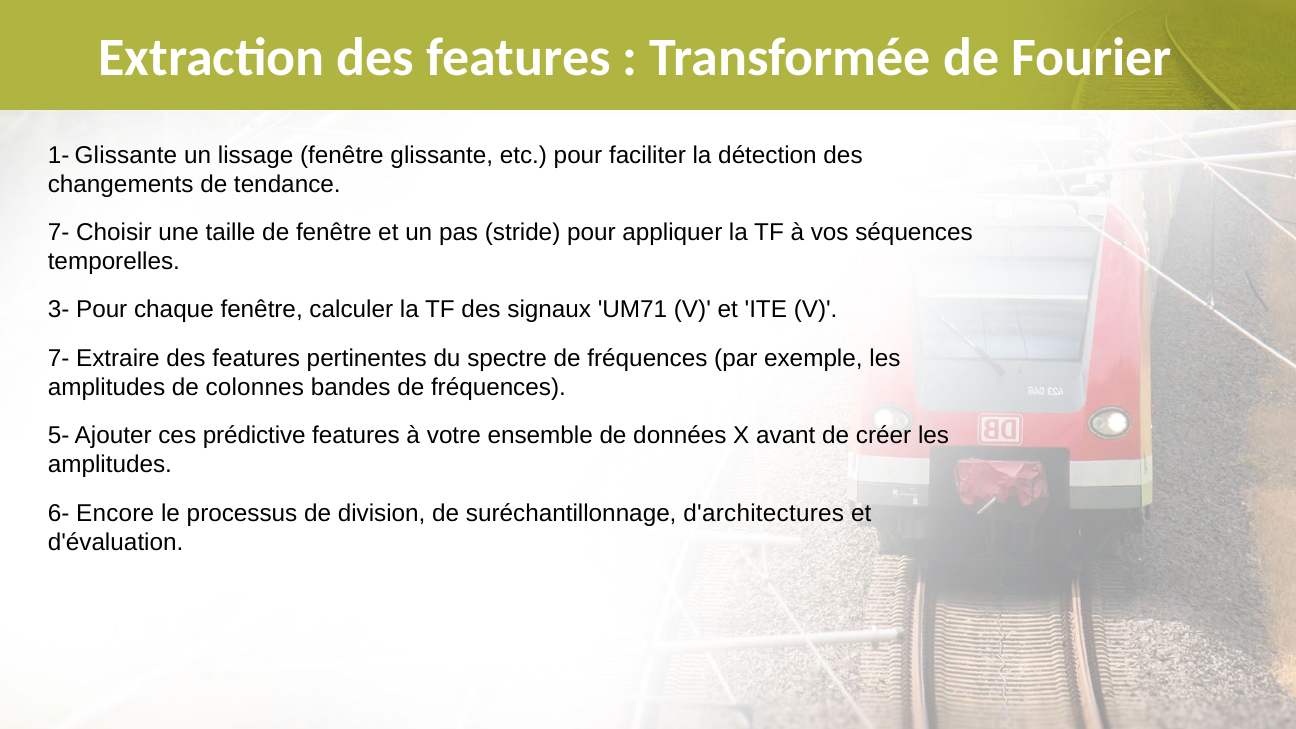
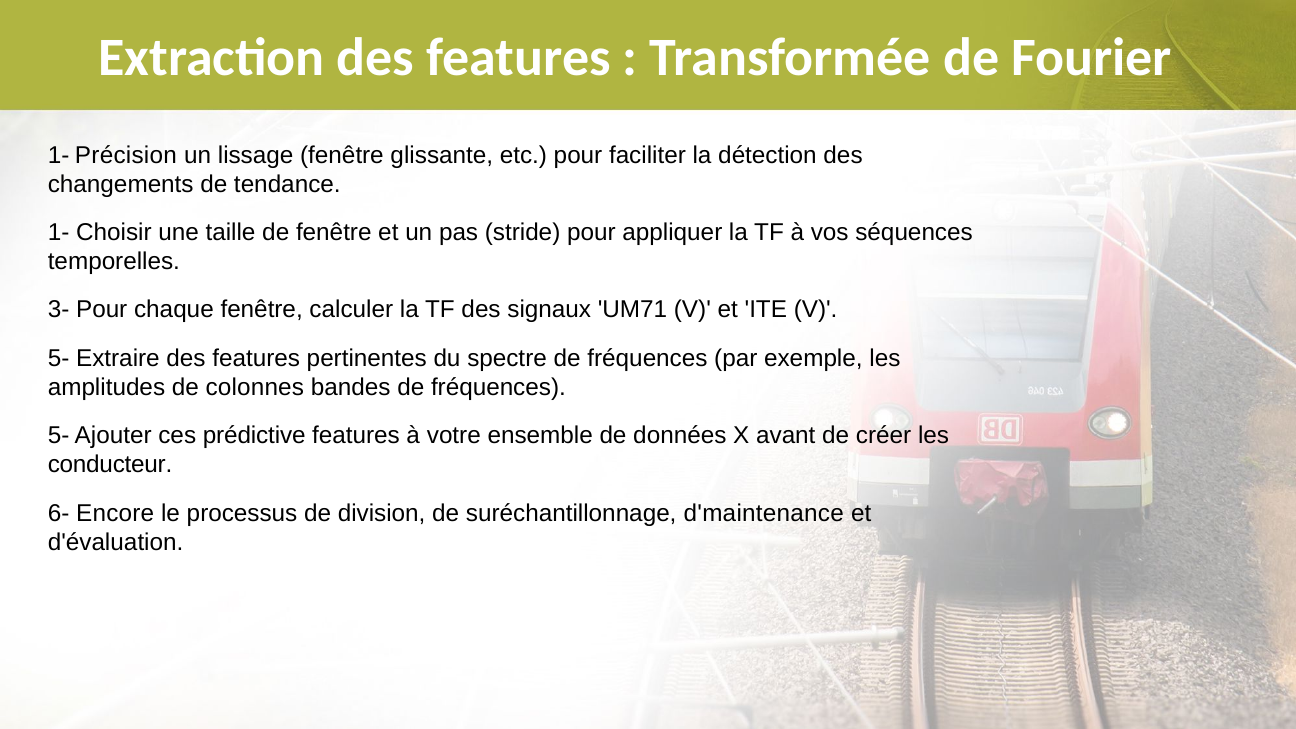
1- Glissante: Glissante -> Précision
7- at (59, 232): 7- -> 1-
7- at (59, 358): 7- -> 5-
amplitudes at (110, 465): amplitudes -> conducteur
d'architectures: d'architectures -> d'maintenance
